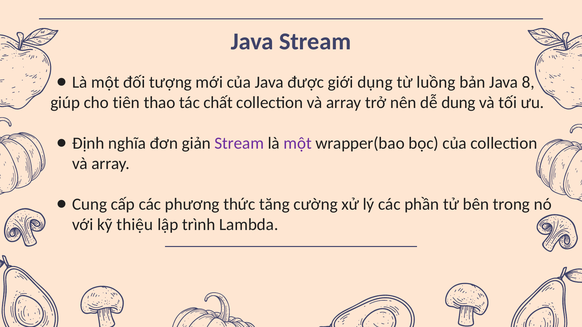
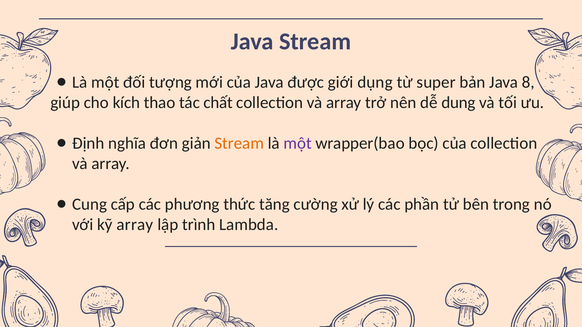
luồng: luồng -> super
tiên: tiên -> kích
Stream at (239, 143) colour: purple -> orange
kỹ thiệu: thiệu -> array
